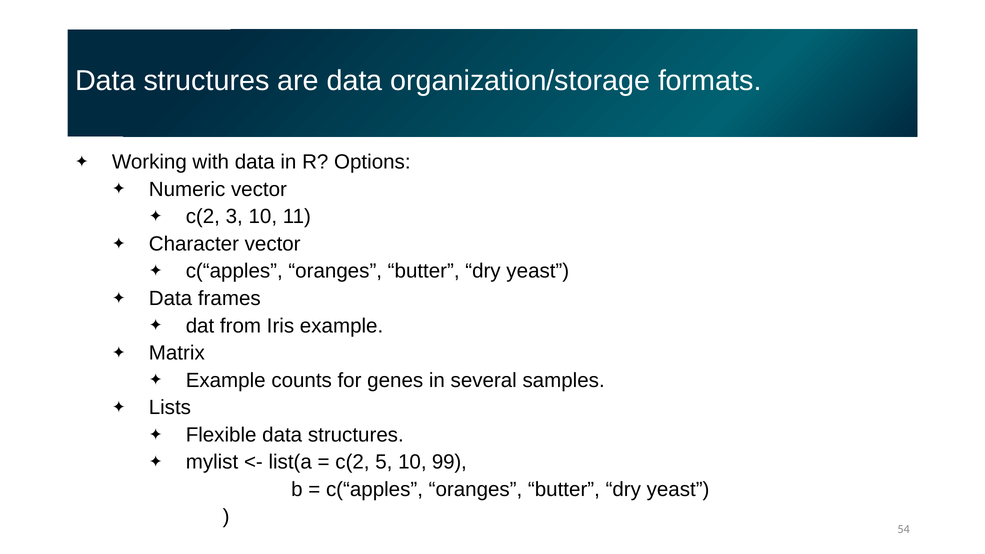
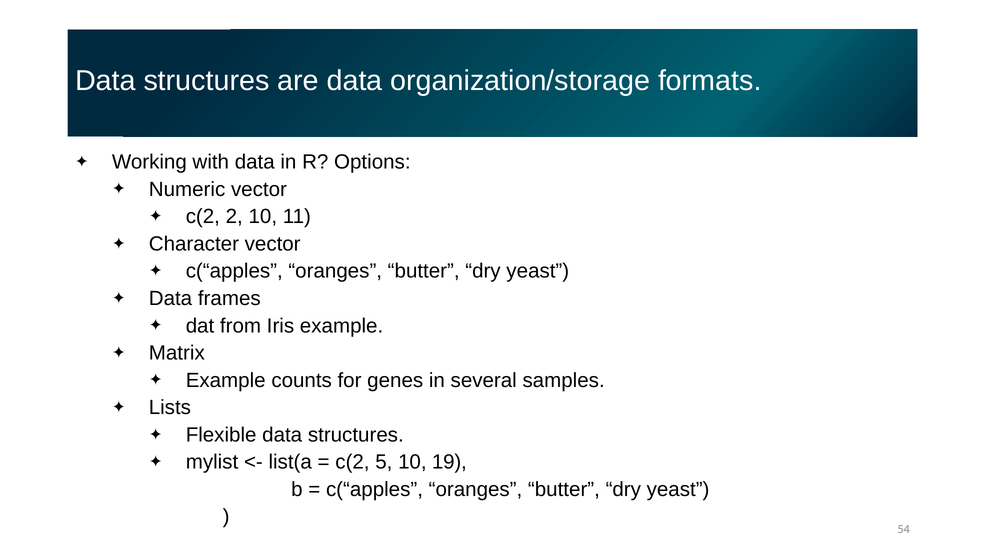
3: 3 -> 2
99: 99 -> 19
